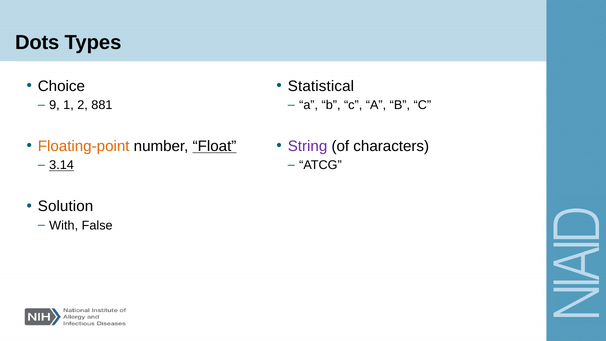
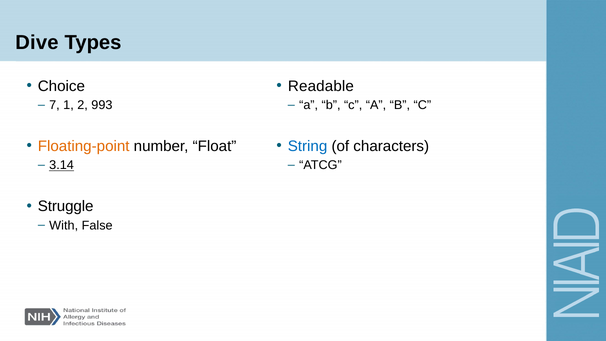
Dots: Dots -> Dive
Statistical: Statistical -> Readable
9: 9 -> 7
881: 881 -> 993
Float underline: present -> none
String colour: purple -> blue
Solution: Solution -> Struggle
